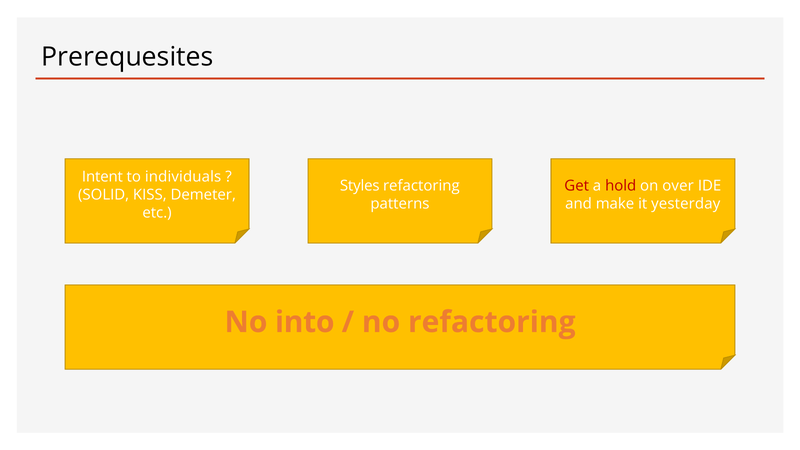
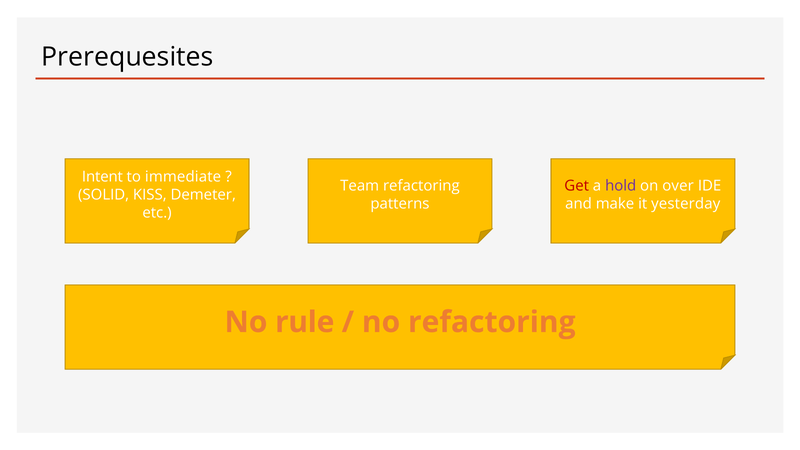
individuals: individuals -> immediate
Styles: Styles -> Team
hold colour: red -> purple
into: into -> rule
